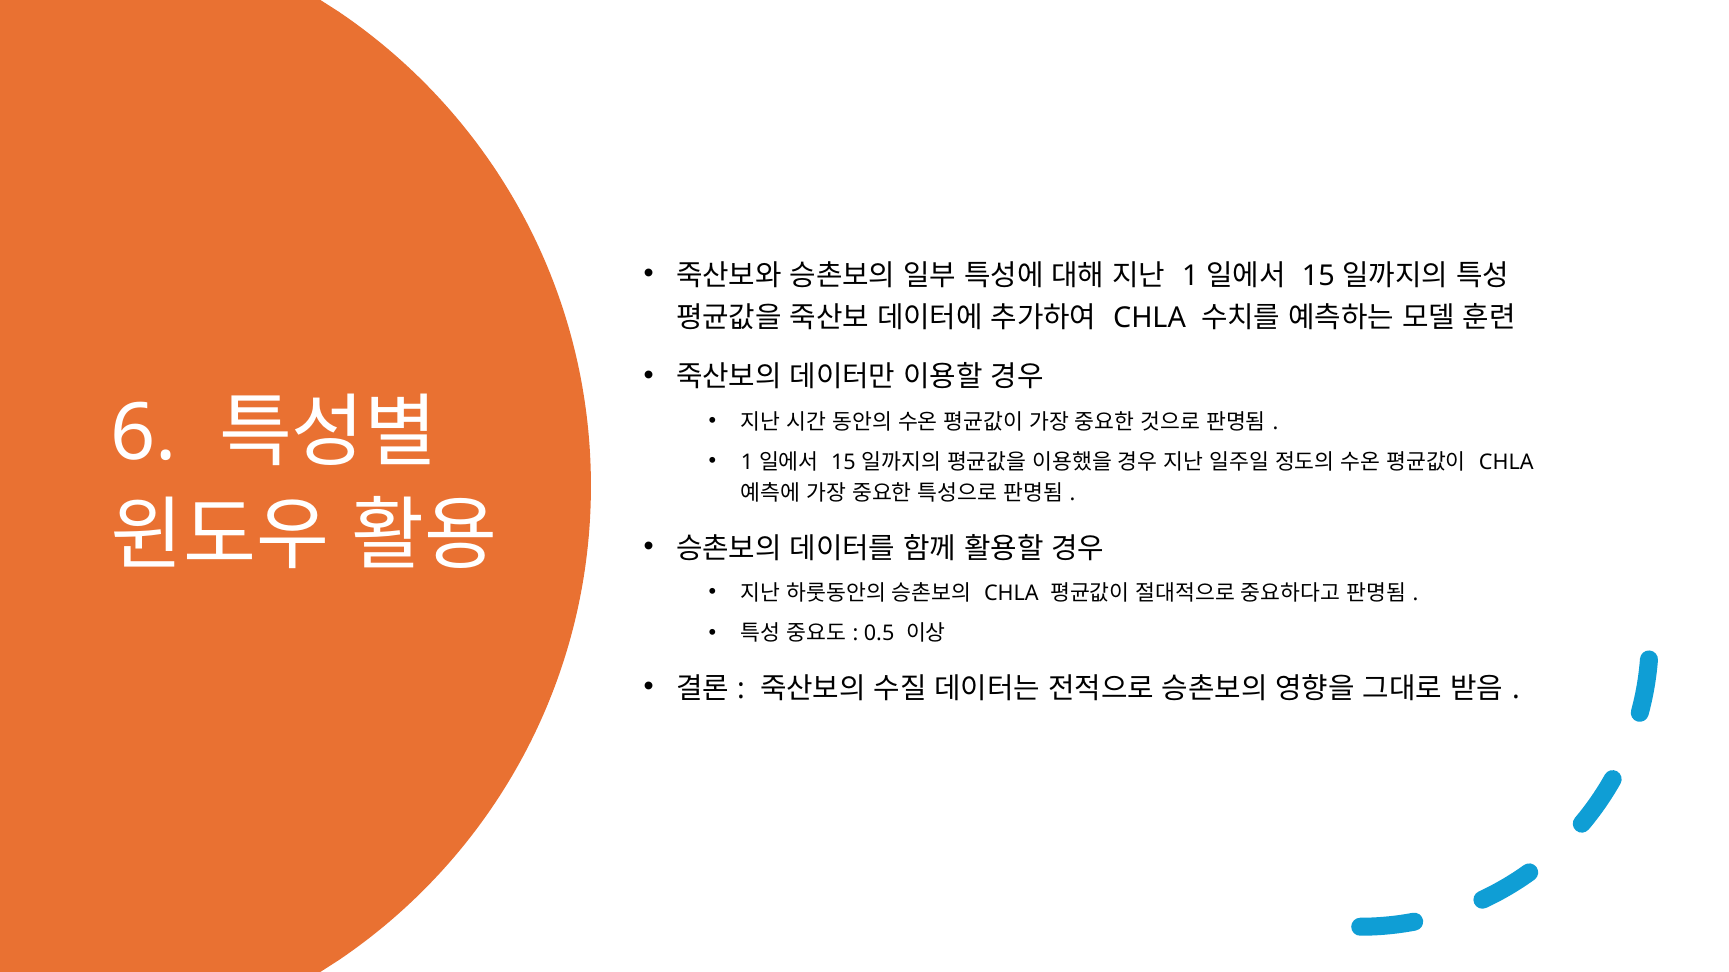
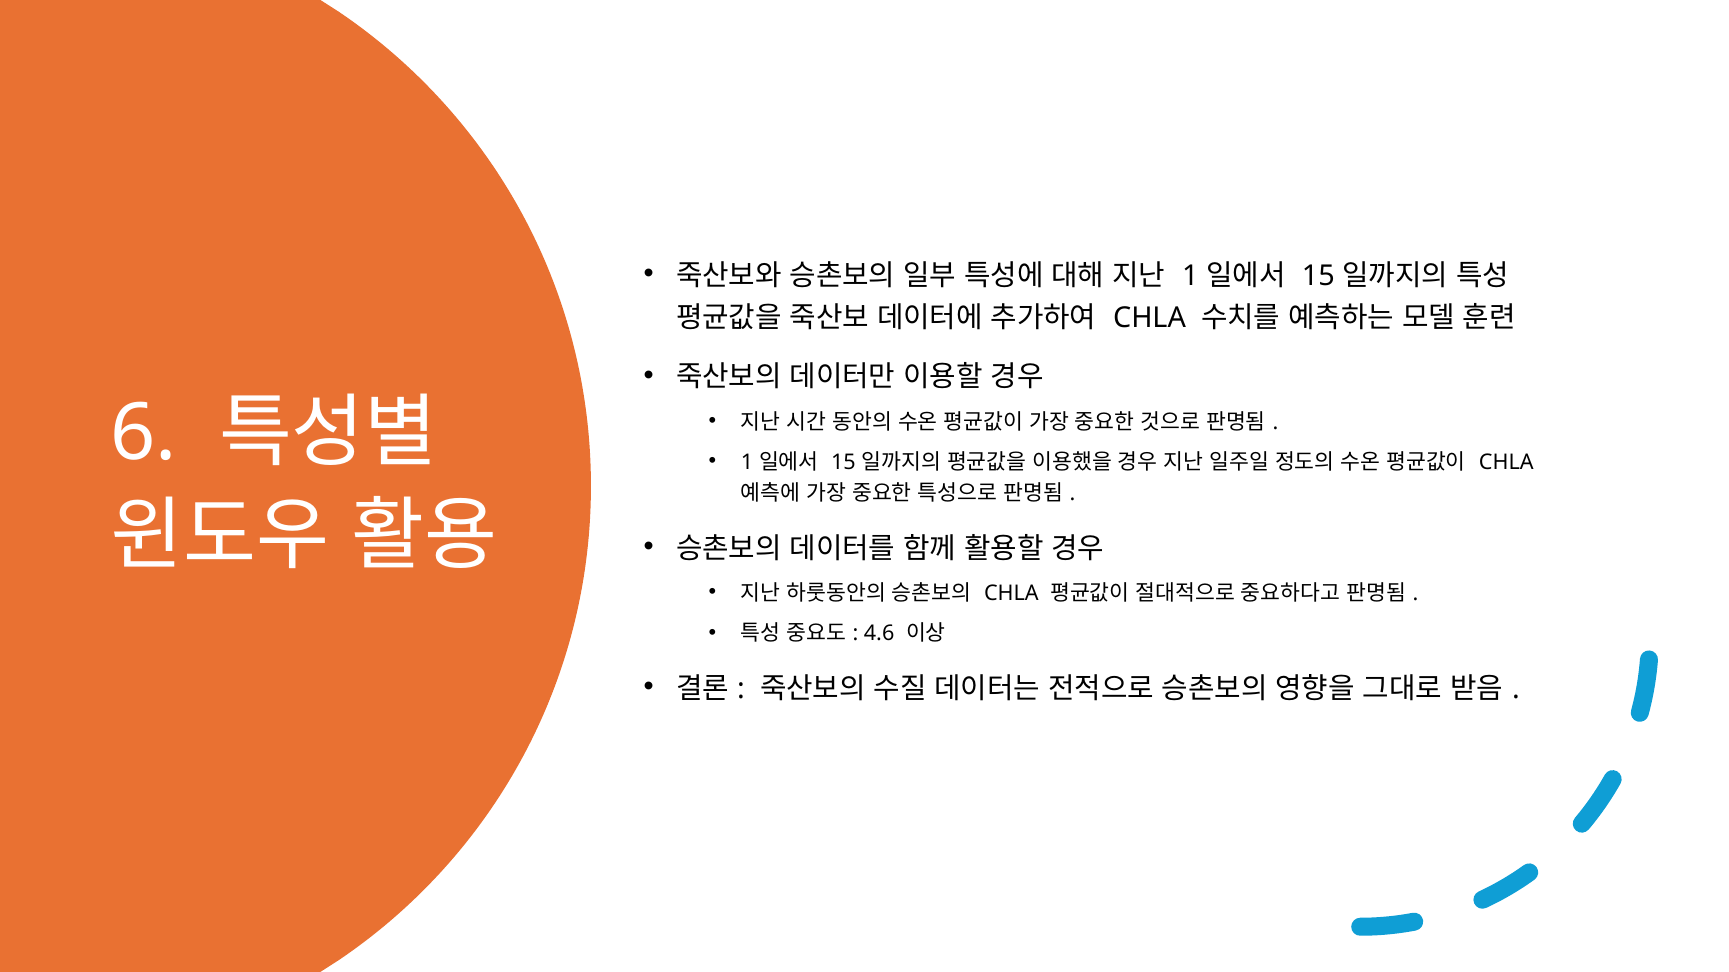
0.5: 0.5 -> 4.6
